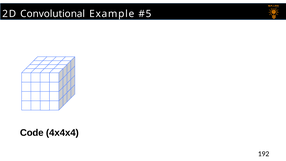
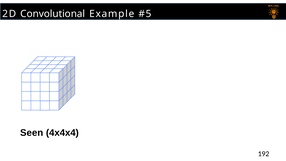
Code: Code -> Seen
